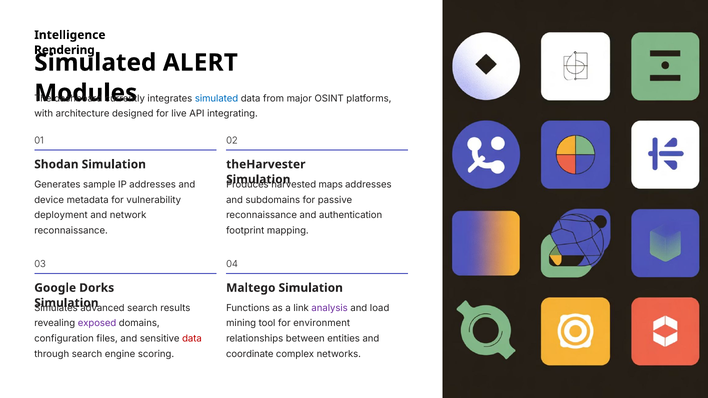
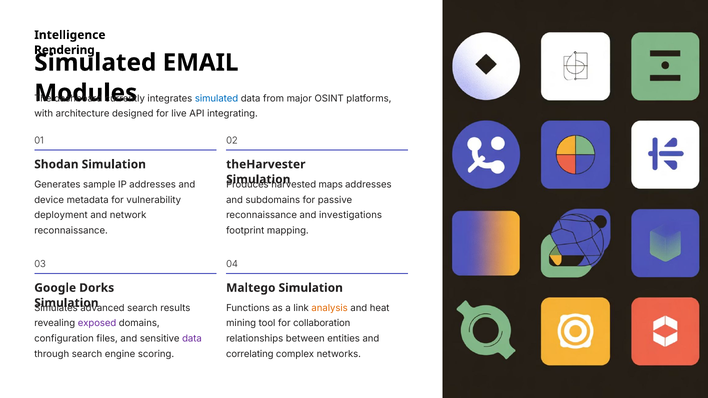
ALERT: ALERT -> EMAIL
authentication: authentication -> investigations
analysis colour: purple -> orange
load: load -> heat
environment: environment -> collaboration
data at (192, 339) colour: red -> purple
coordinate: coordinate -> correlating
